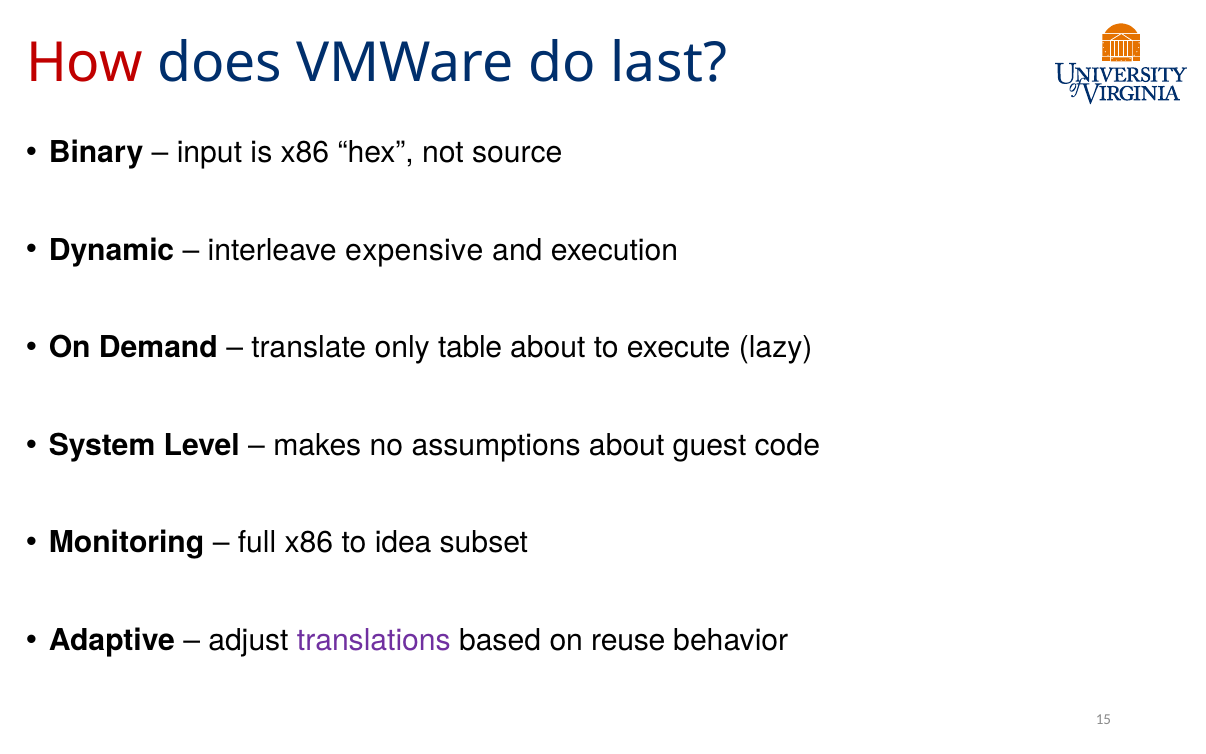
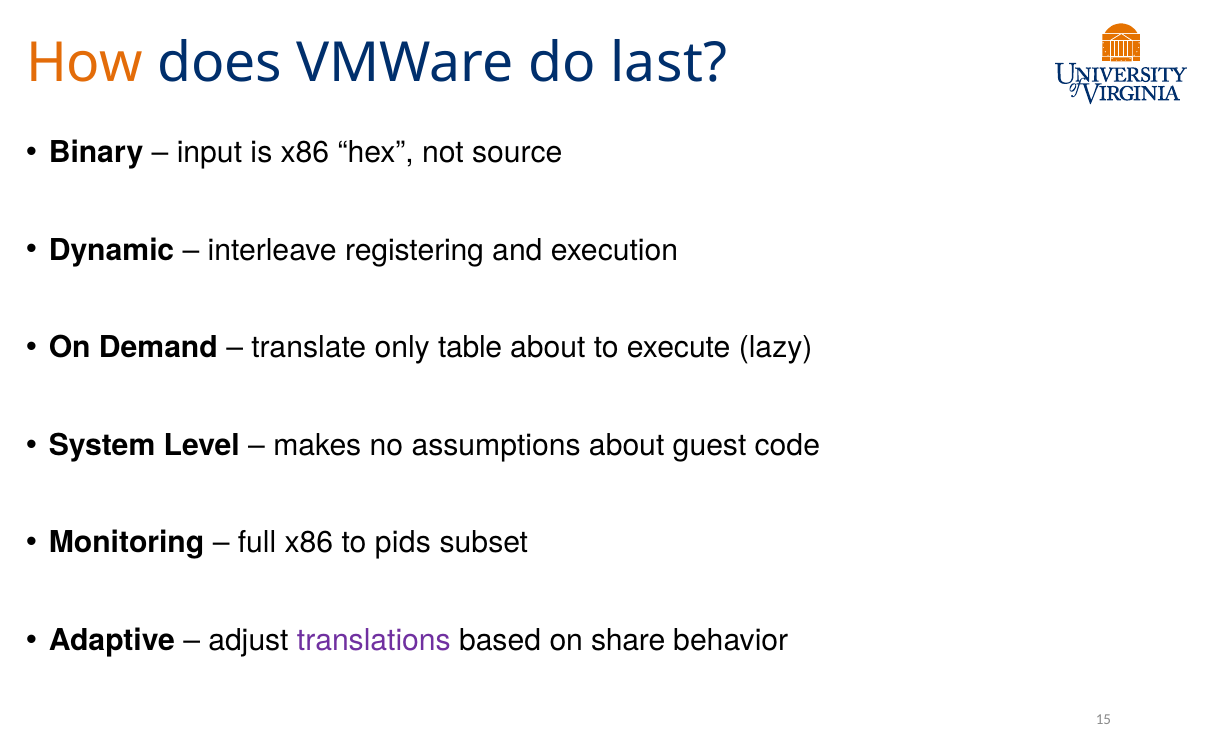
How colour: red -> orange
expensive: expensive -> registering
idea: idea -> pids
reuse: reuse -> share
